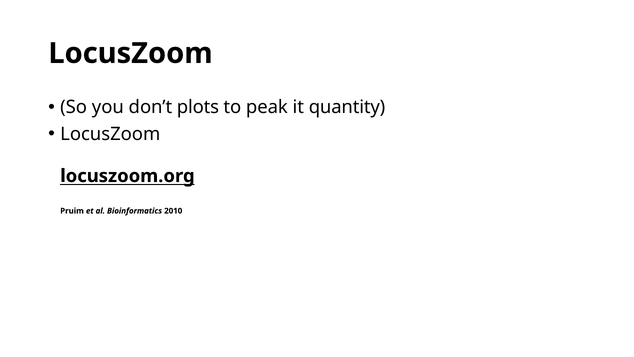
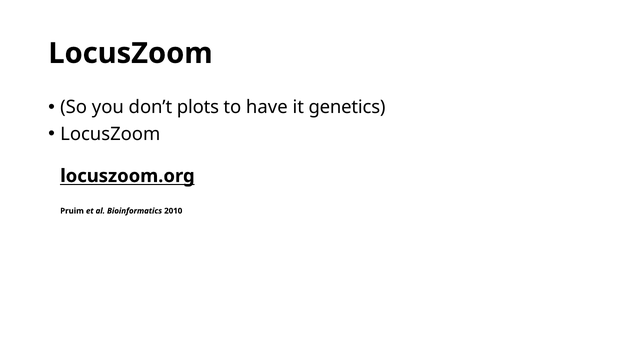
peak: peak -> have
quantity: quantity -> genetics
